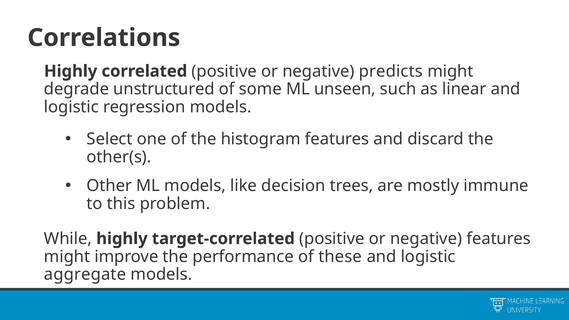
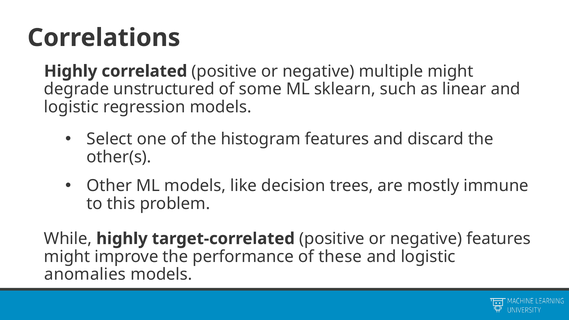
predicts: predicts -> multiple
unseen: unseen -> sklearn
aggregate: aggregate -> anomalies
